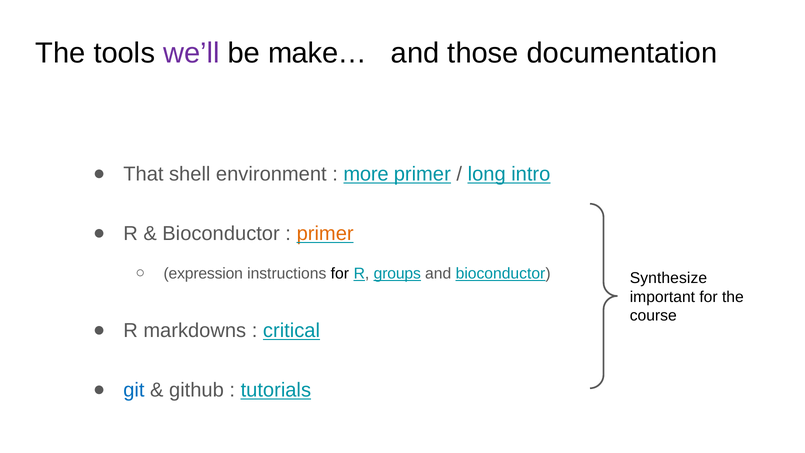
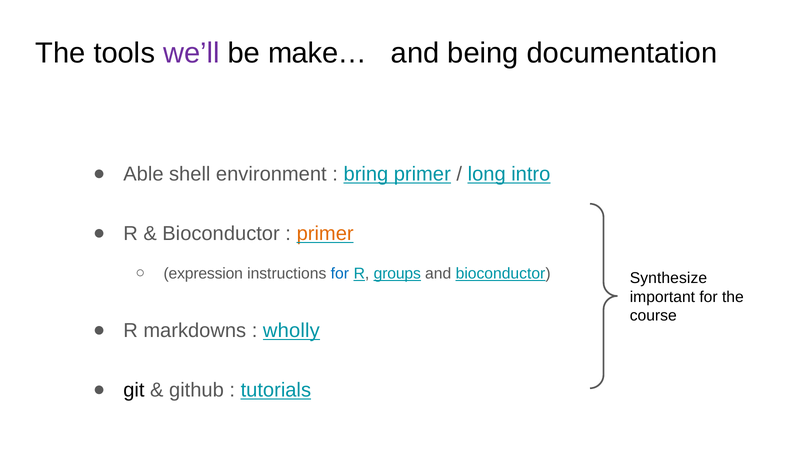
those: those -> being
That: That -> Able
more: more -> bring
for at (340, 273) colour: black -> blue
critical: critical -> wholly
git colour: blue -> black
